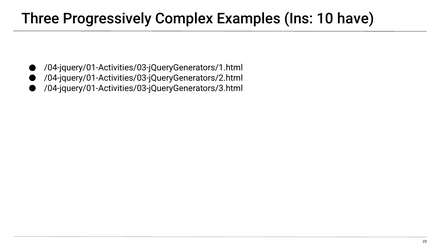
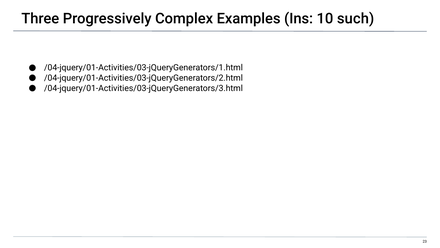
have: have -> such
